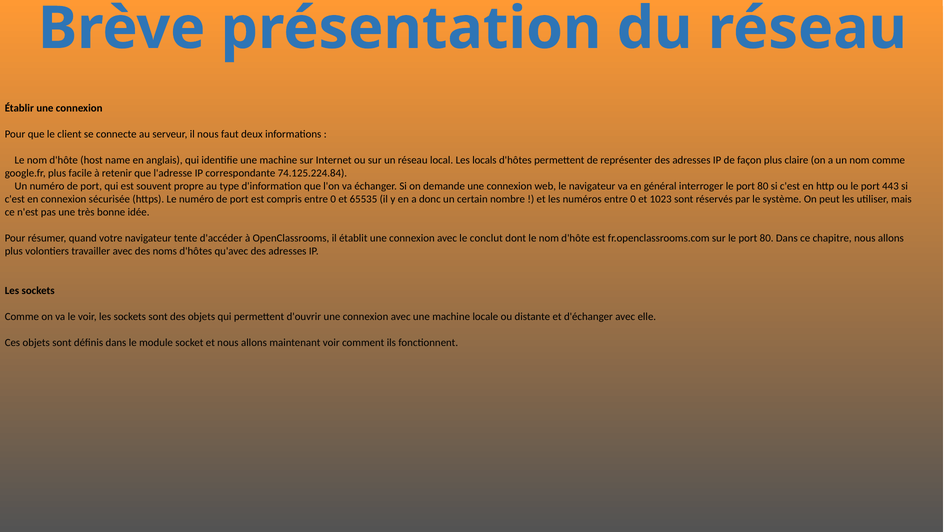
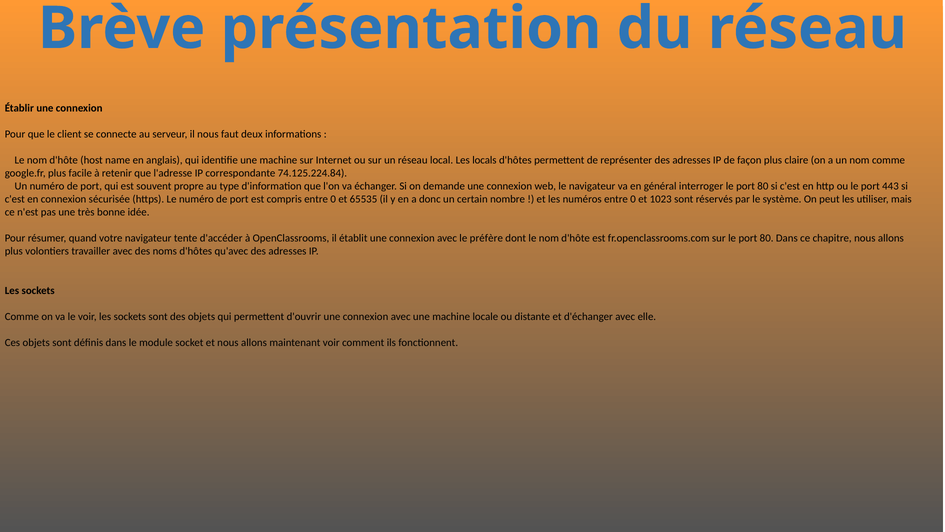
conclut: conclut -> préfère
